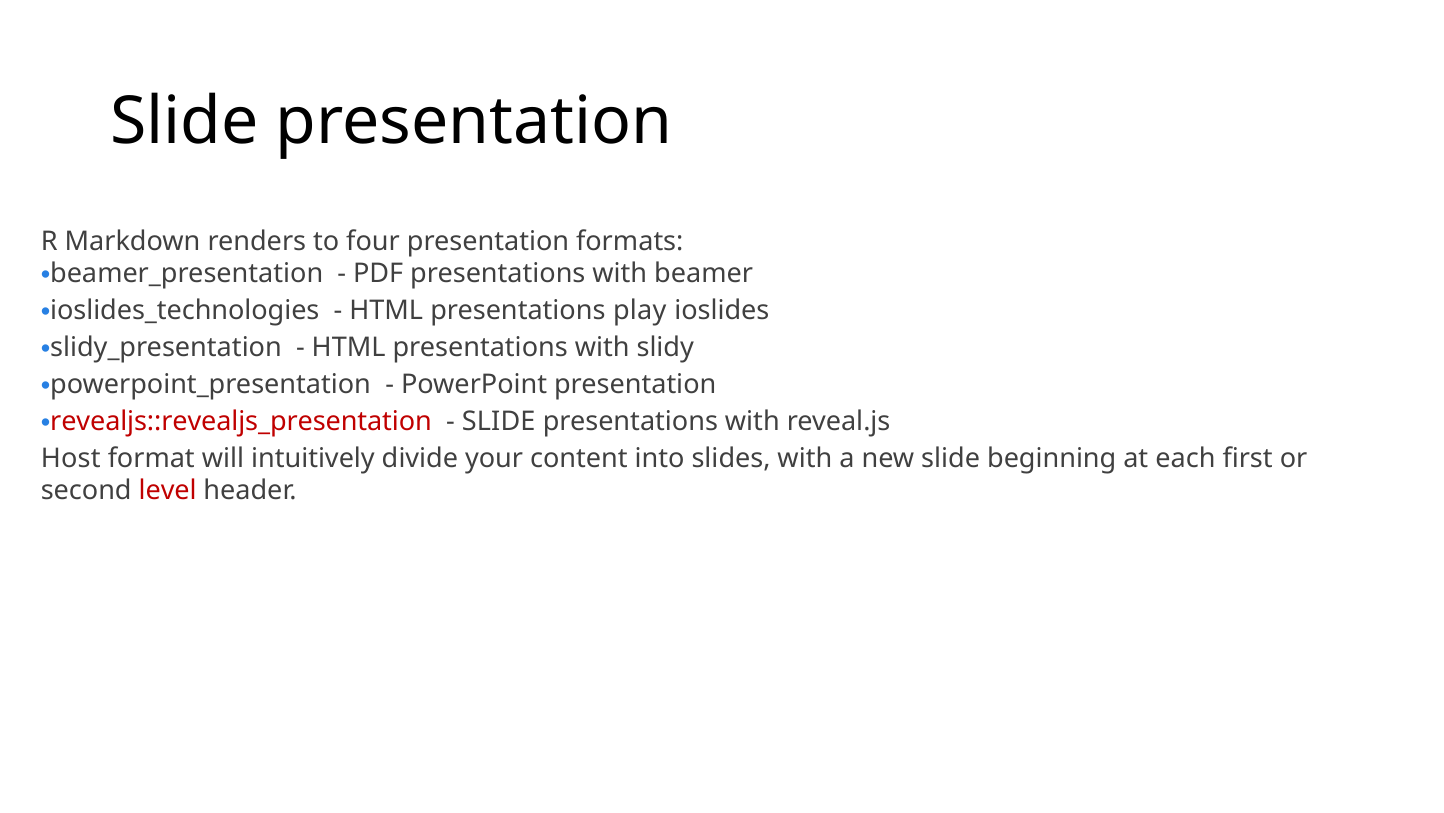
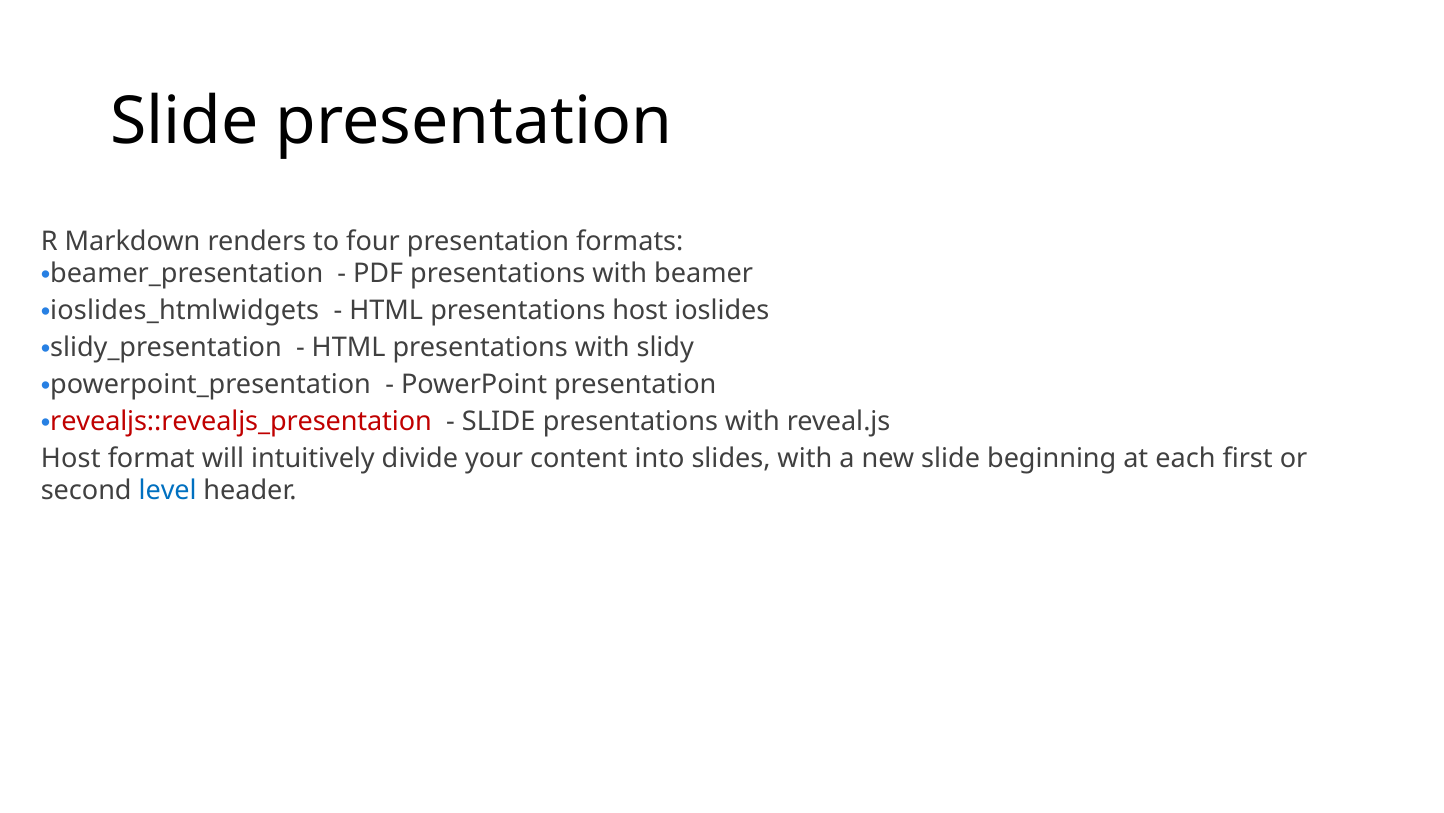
ioslides_technologies: ioslides_technologies -> ioslides_htmlwidgets
presentations play: play -> host
level colour: red -> blue
